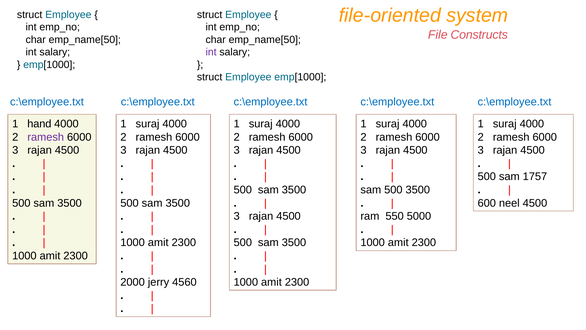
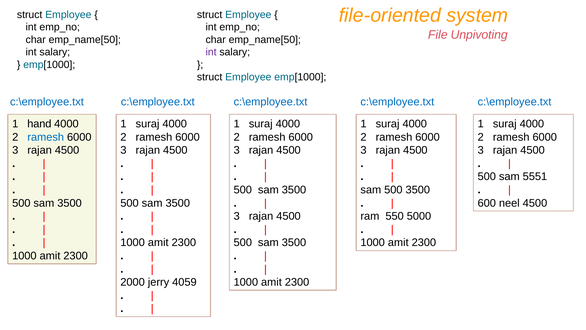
Constructs: Constructs -> Unpivoting
ramesh at (46, 137) colour: purple -> blue
1757: 1757 -> 5551
4560: 4560 -> 4059
